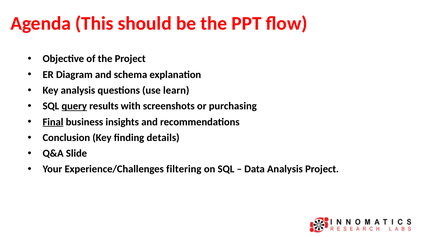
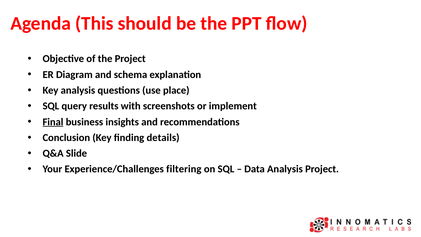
learn: learn -> place
query underline: present -> none
purchasing: purchasing -> implement
